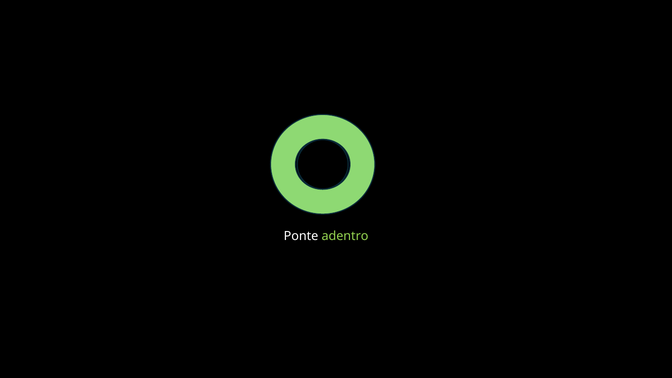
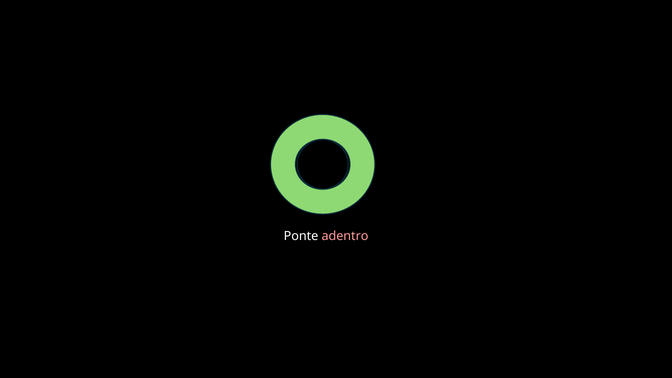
adentro colour: light green -> pink
